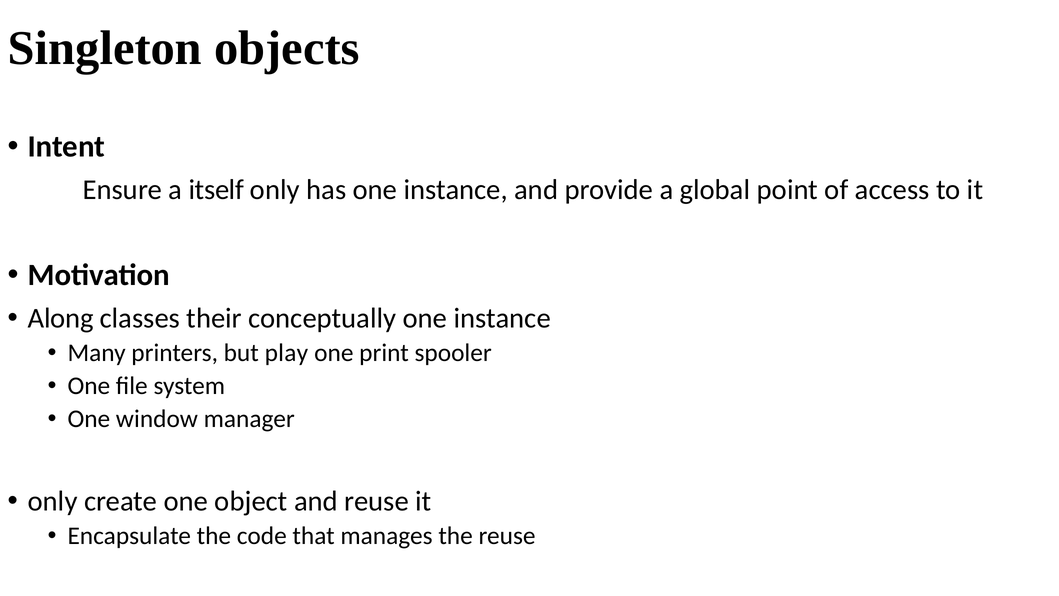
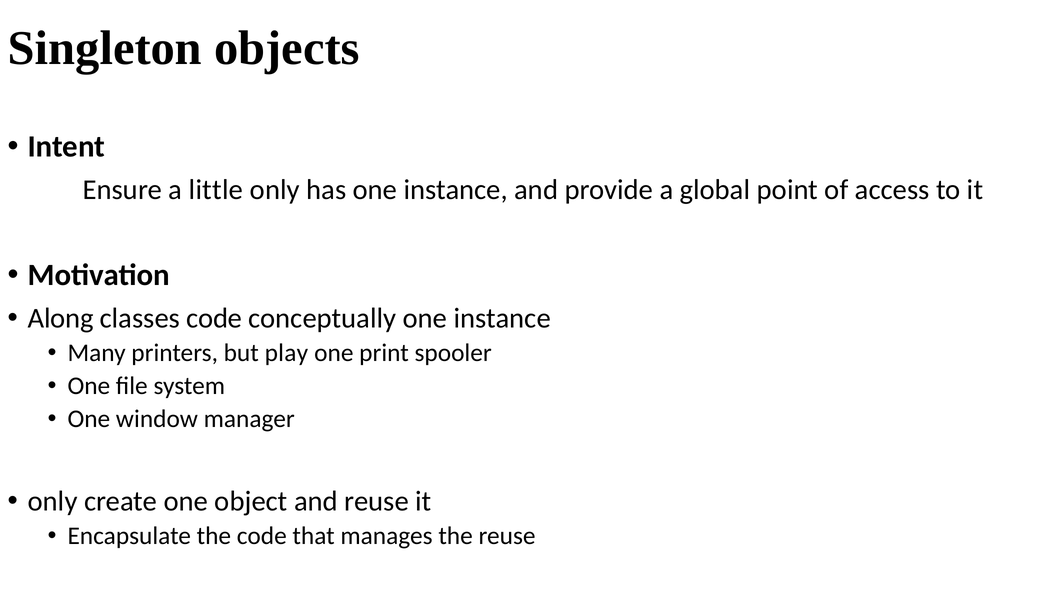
itself: itself -> little
classes their: their -> code
